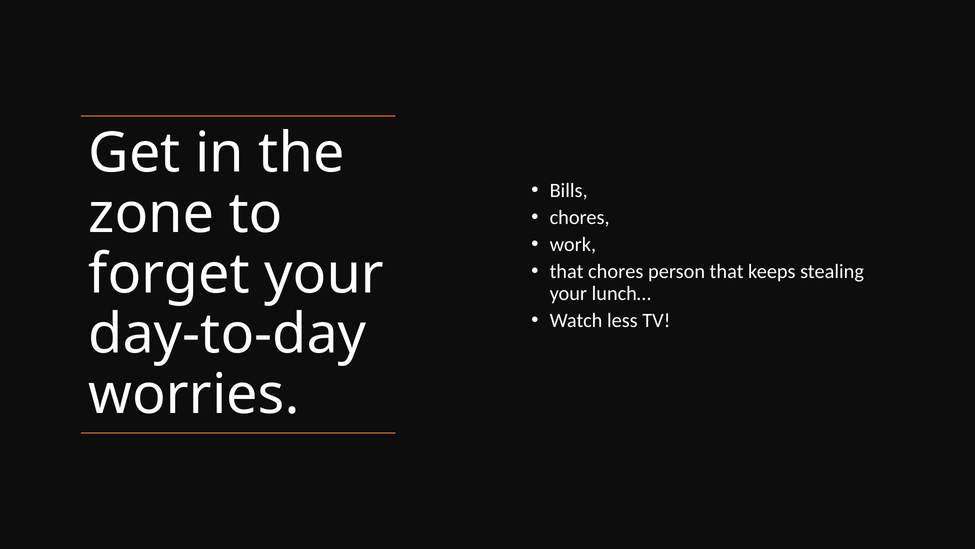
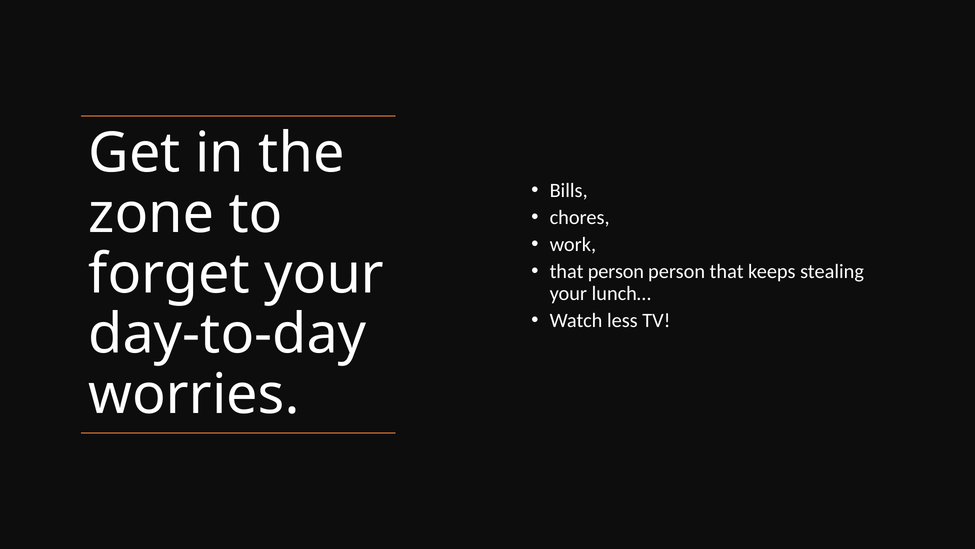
that chores: chores -> person
